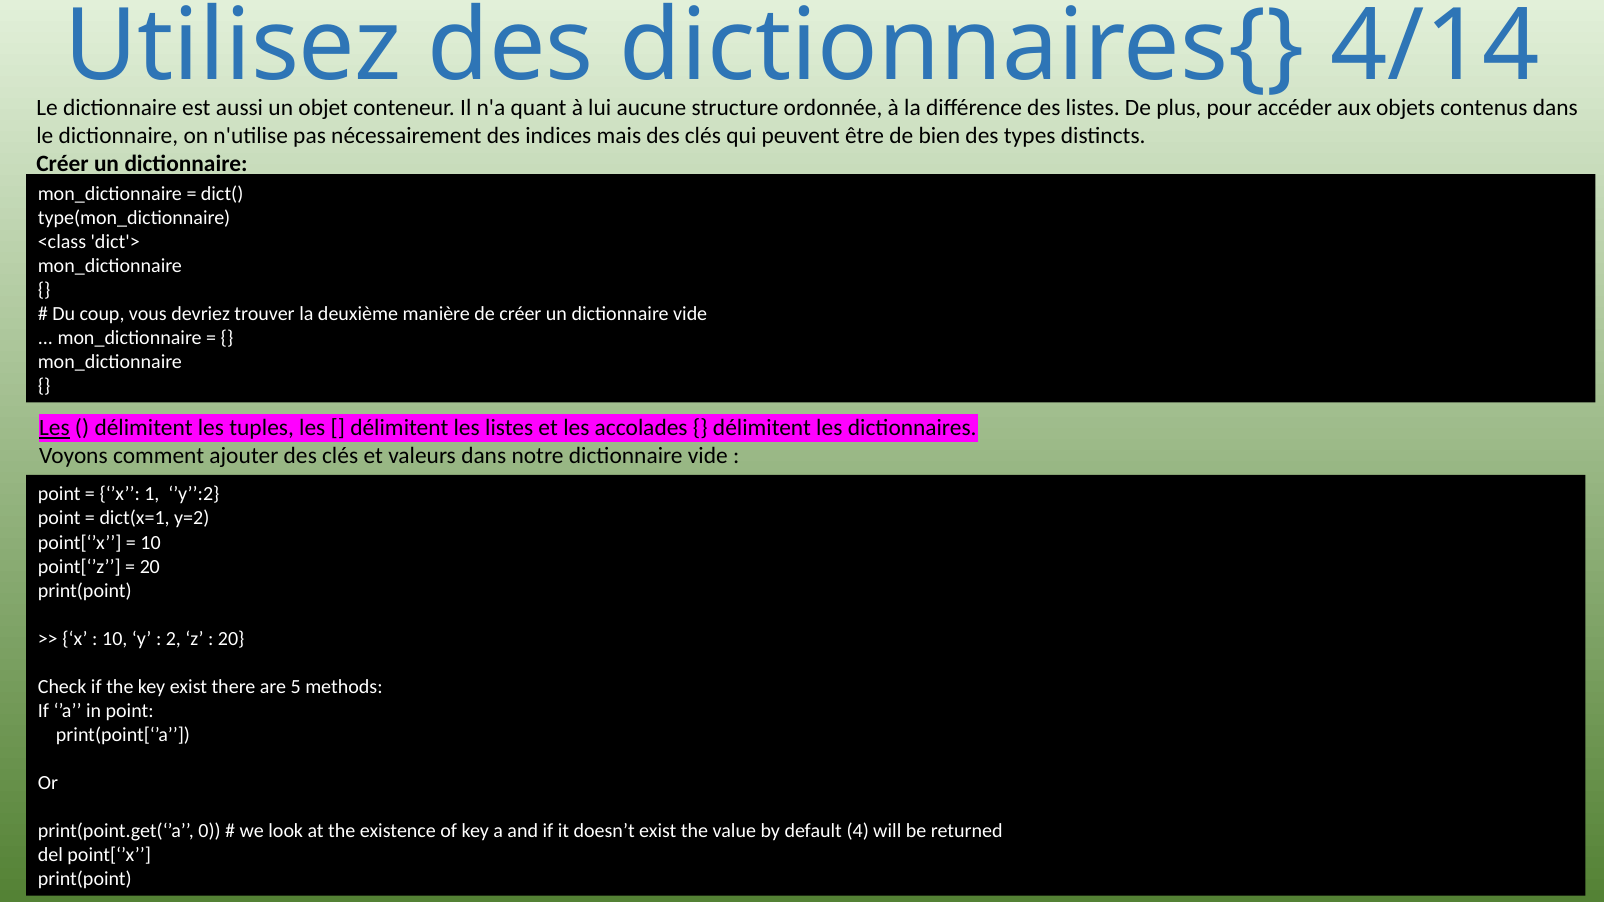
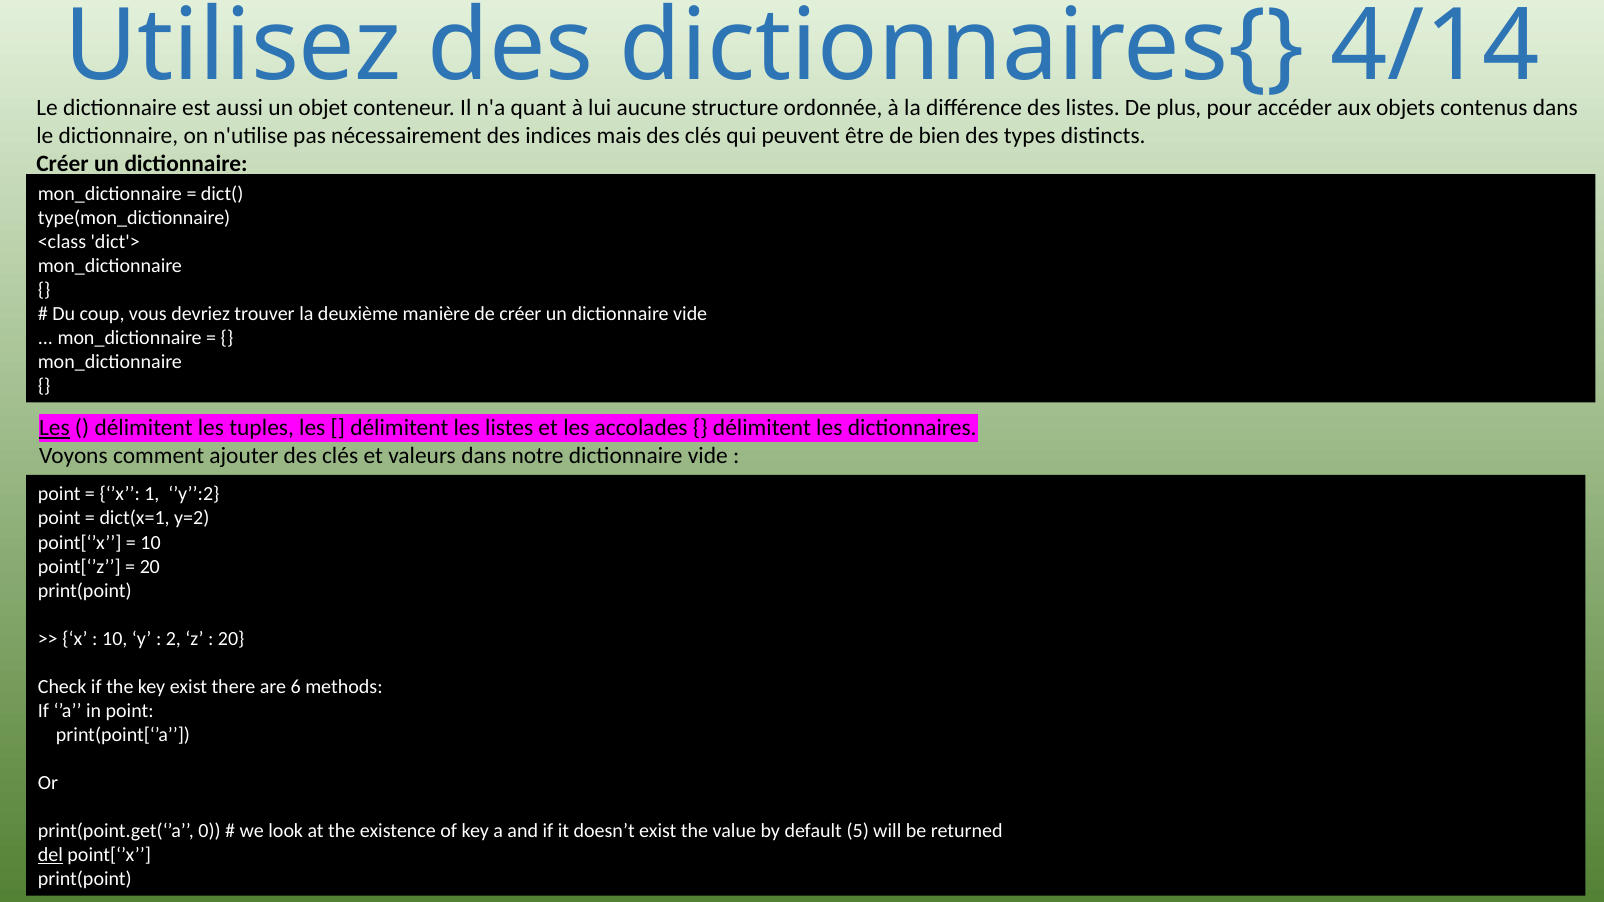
5: 5 -> 6
4: 4 -> 5
del underline: none -> present
